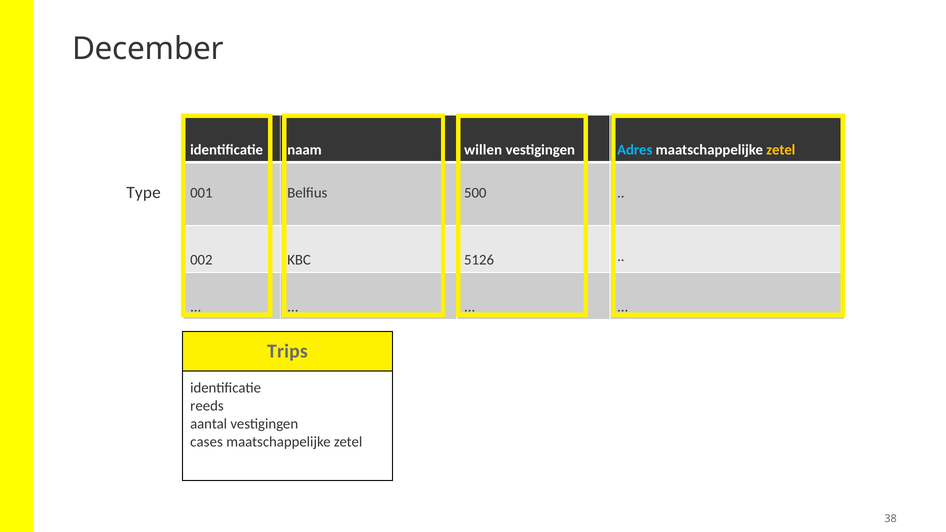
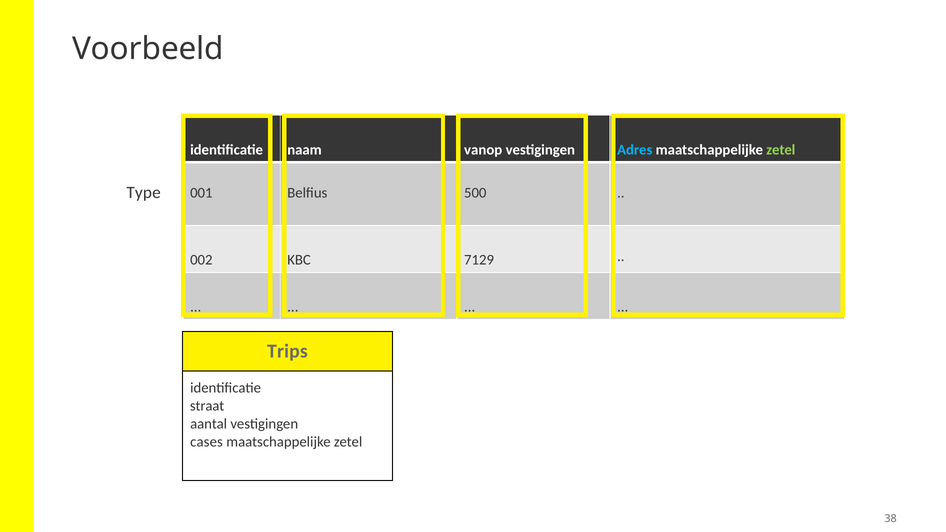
December: December -> Voorbeeld
willen: willen -> vanop
zetel at (781, 150) colour: yellow -> light green
5126: 5126 -> 7129
reeds: reeds -> straat
